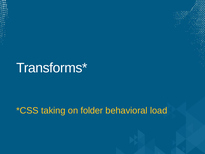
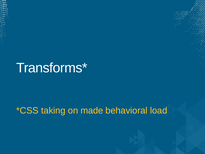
folder: folder -> made
